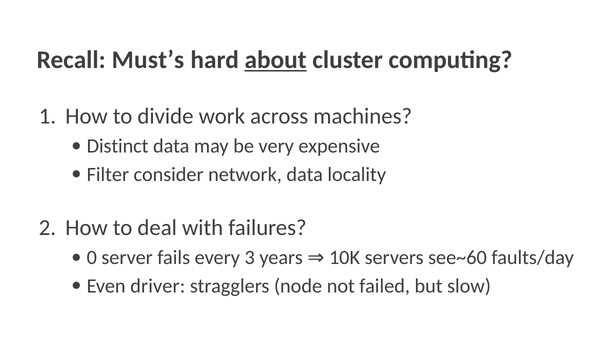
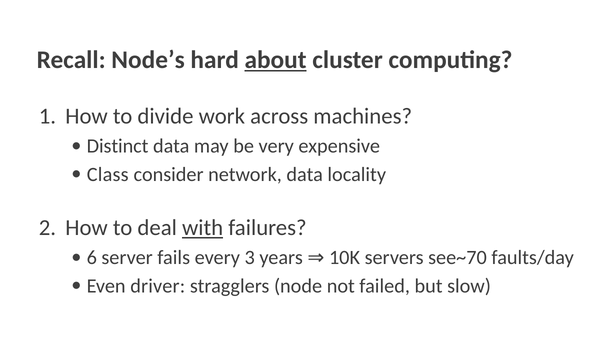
Must’s: Must’s -> Node’s
Filter: Filter -> Class
with underline: none -> present
0: 0 -> 6
see~60: see~60 -> see~70
